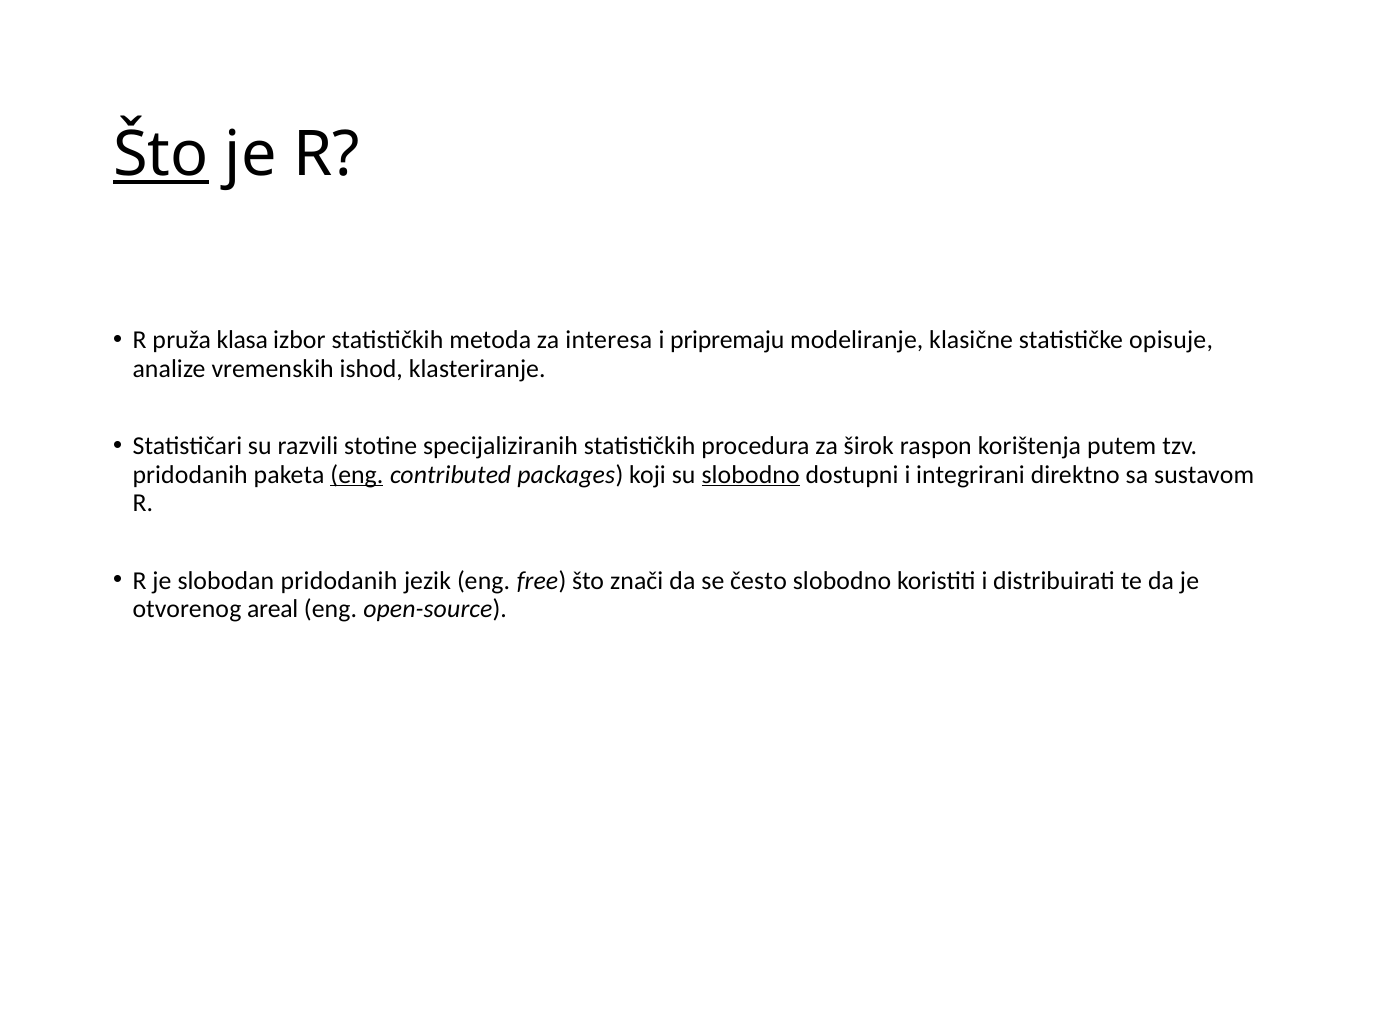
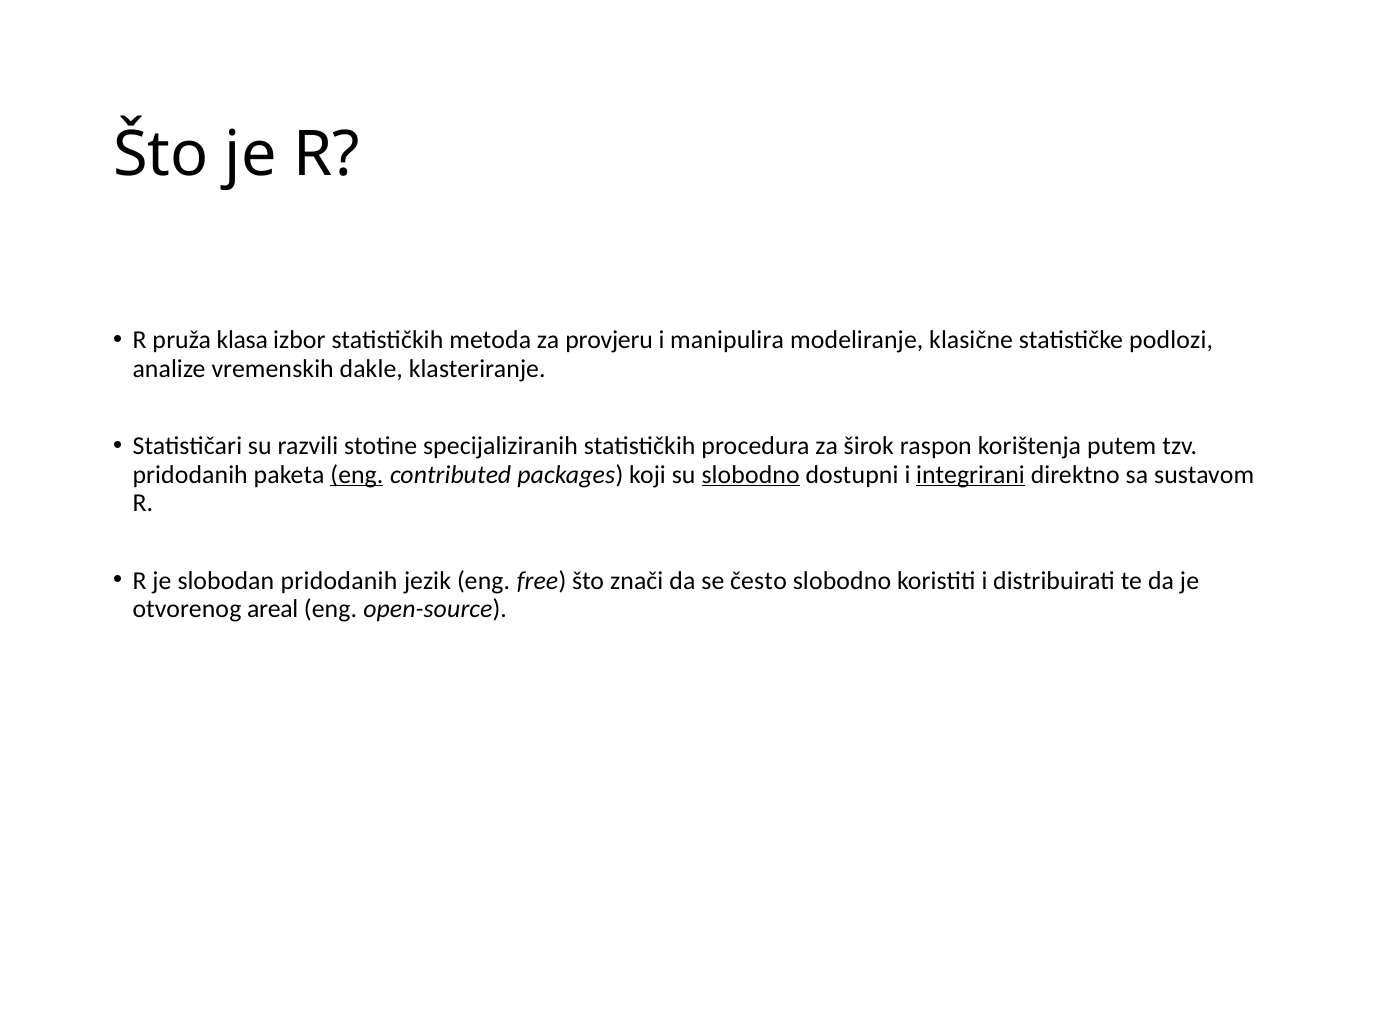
Što at (161, 155) underline: present -> none
interesa: interesa -> provjeru
pripremaju: pripremaju -> manipulira
opisuje: opisuje -> podlozi
ishod: ishod -> dakle
integrirani underline: none -> present
